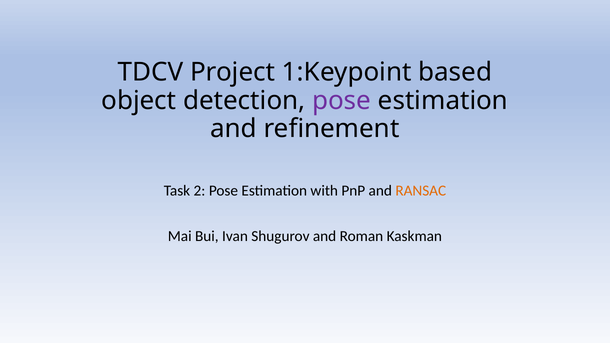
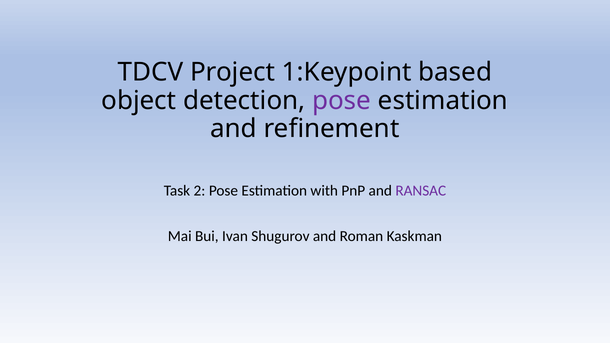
RANSAC colour: orange -> purple
